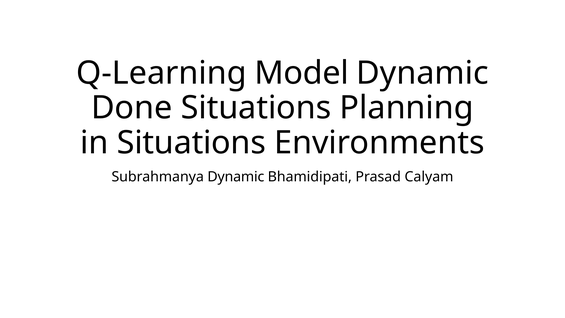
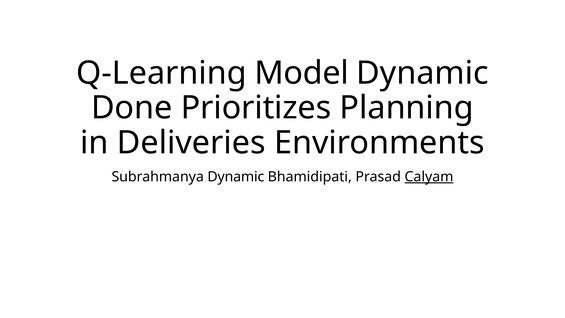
Done Situations: Situations -> Prioritizes
in Situations: Situations -> Deliveries
Calyam underline: none -> present
